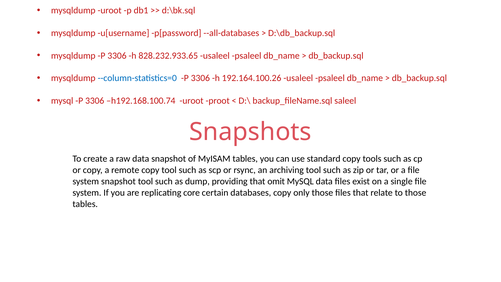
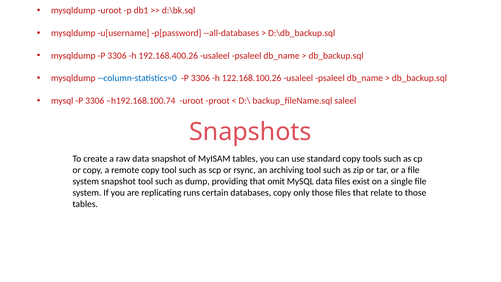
828.232.933.65: 828.232.933.65 -> 192.168.400.26
192.164.100.26: 192.164.100.26 -> 122.168.100.26
core: core -> runs
